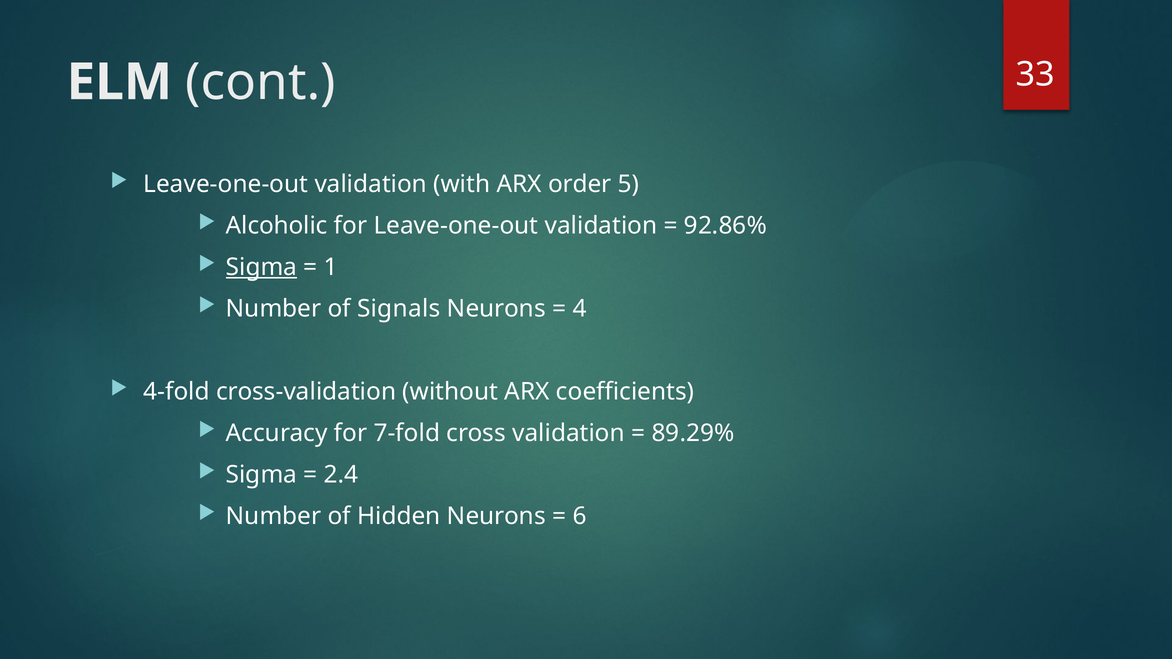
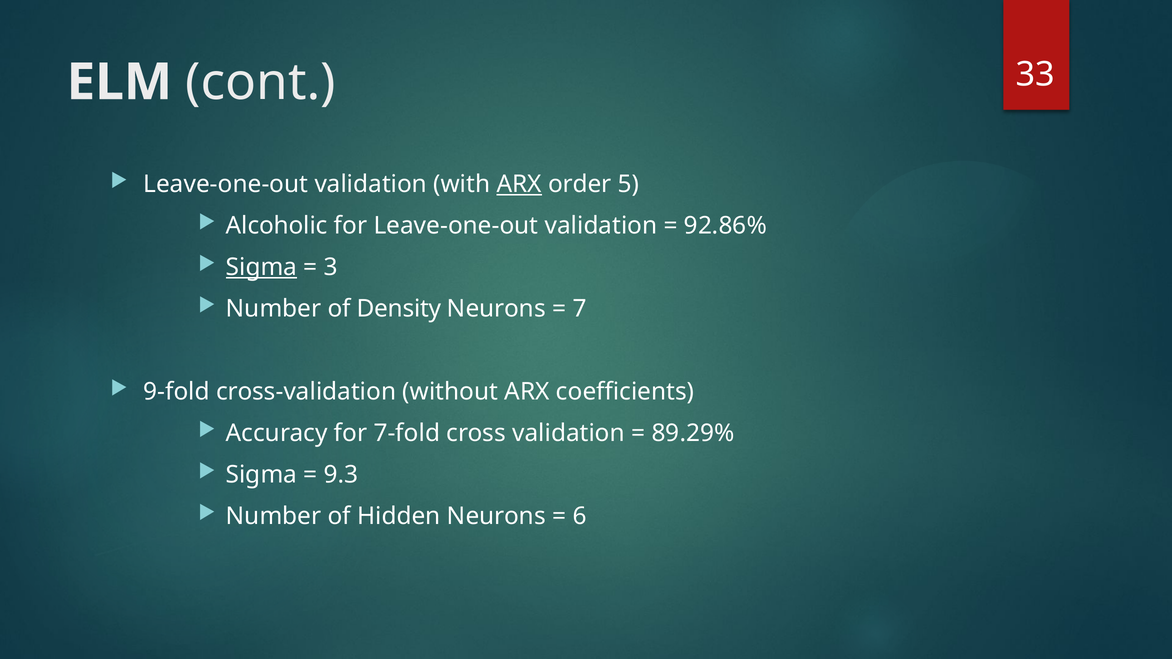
ARX at (519, 184) underline: none -> present
1: 1 -> 3
Signals: Signals -> Density
4: 4 -> 7
4-fold: 4-fold -> 9-fold
2.4: 2.4 -> 9.3
